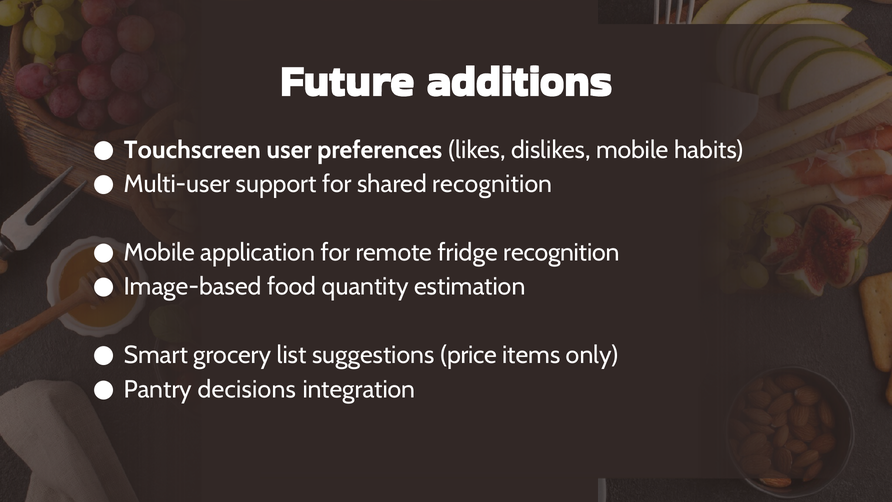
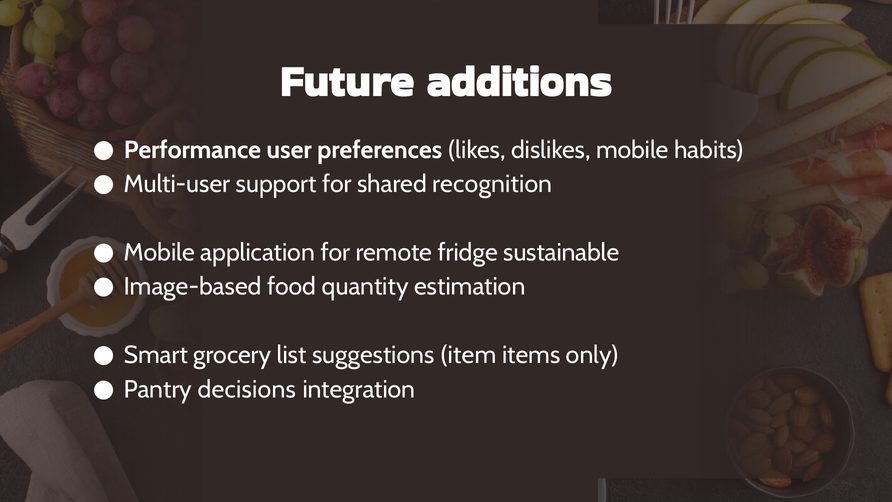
Touchscreen: Touchscreen -> Performance
fridge recognition: recognition -> sustainable
price: price -> item
